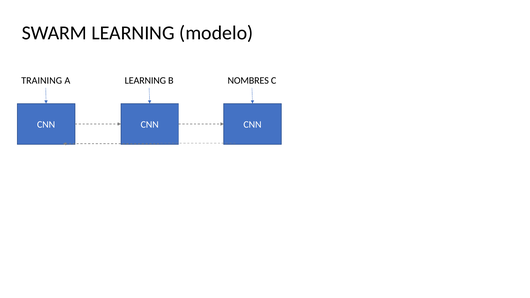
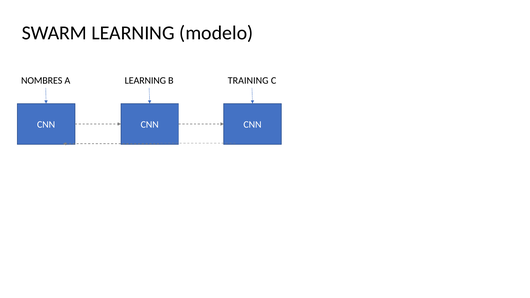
TRAINING: TRAINING -> NOMBRES
NOMBRES: NOMBRES -> TRAINING
